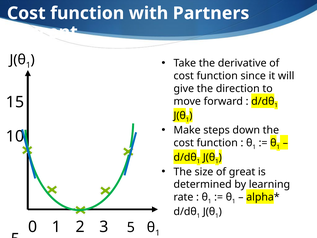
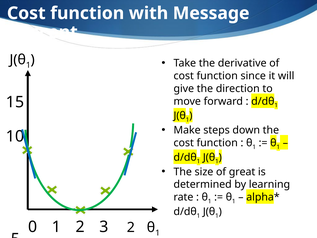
Partners: Partners -> Message
3 5: 5 -> 2
